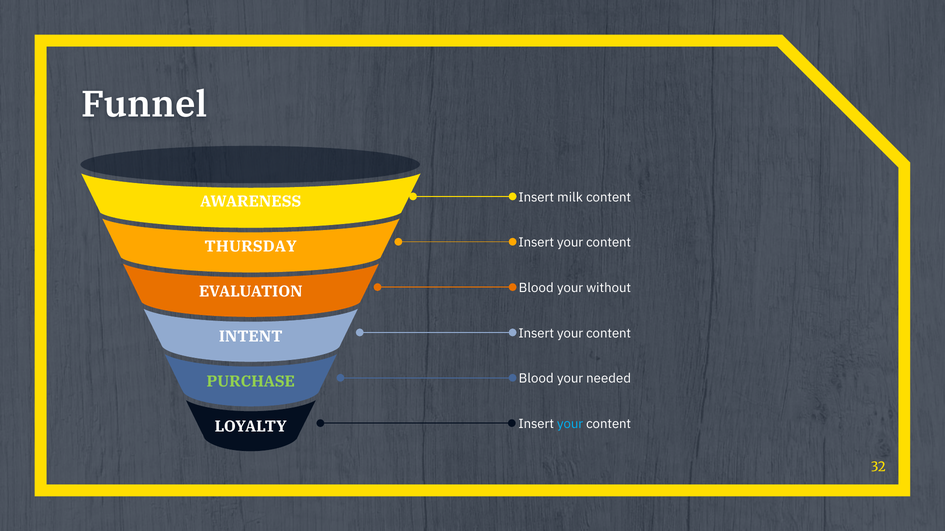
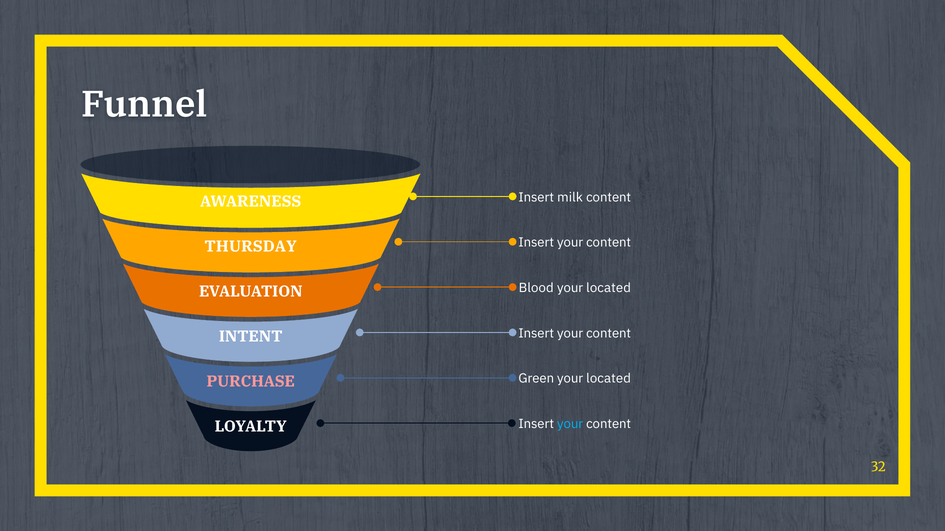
without at (609, 288): without -> located
Blood at (536, 379): Blood -> Green
needed at (609, 379): needed -> located
PURCHASE colour: light green -> pink
